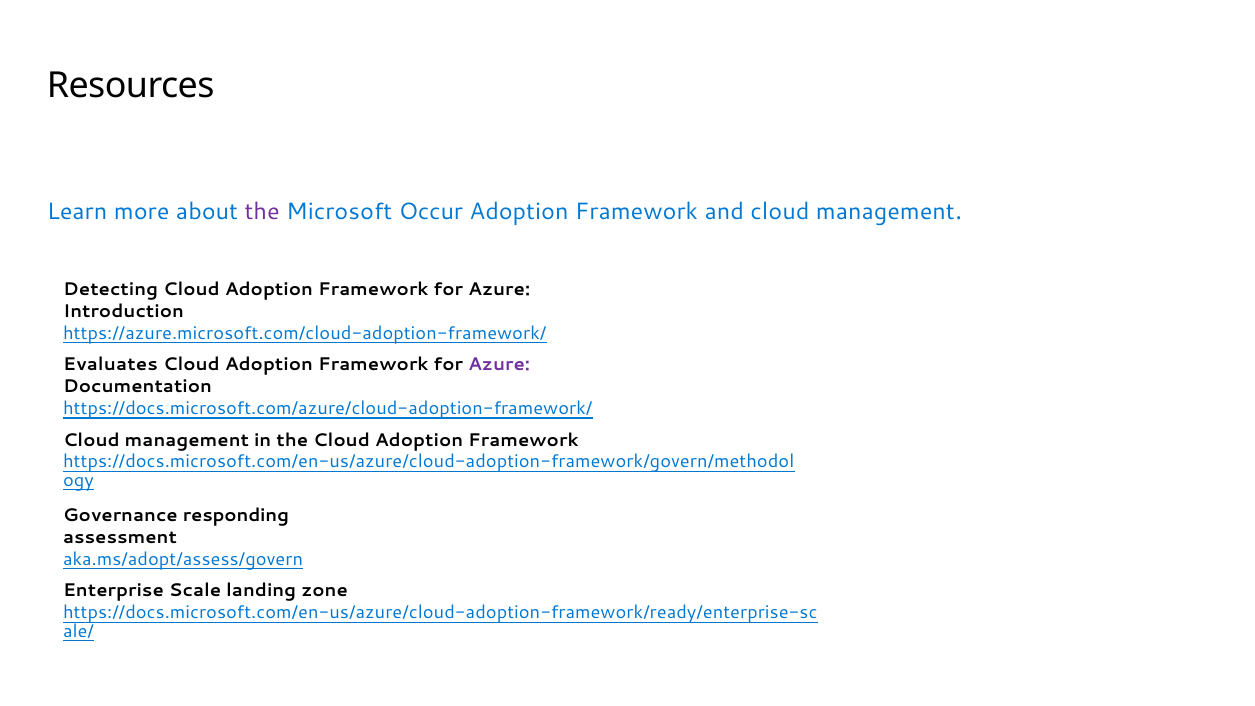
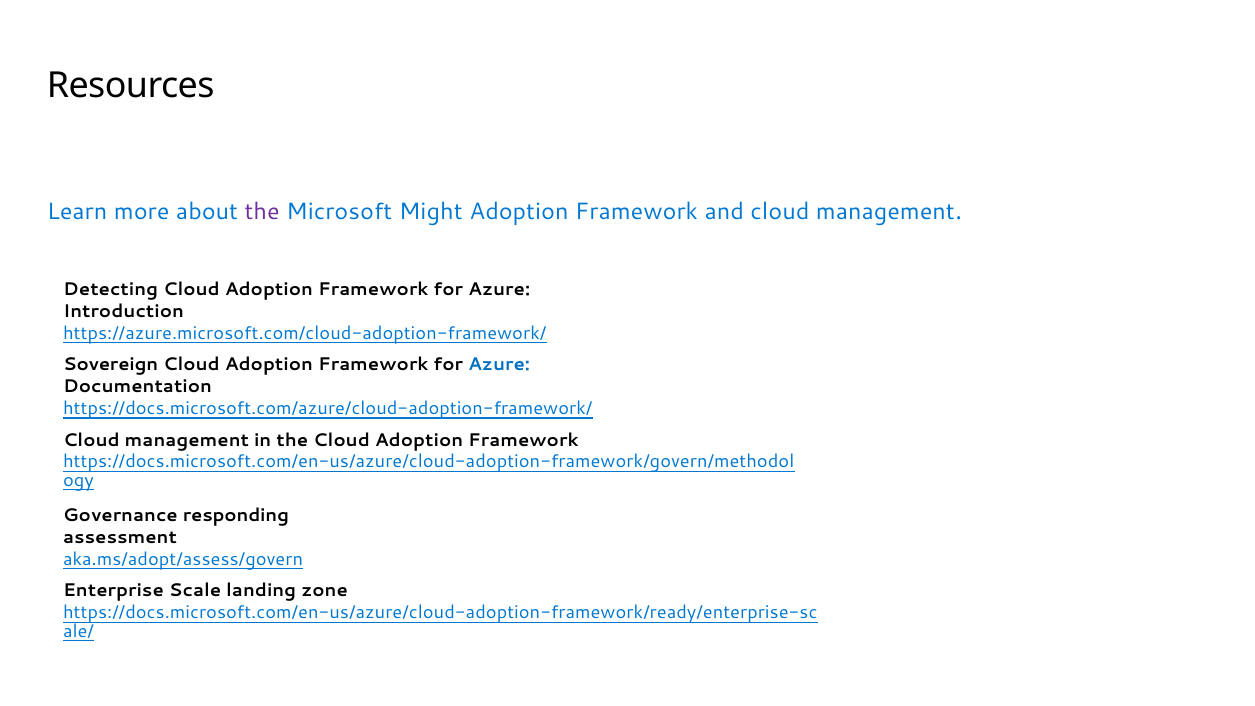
Occur: Occur -> Might
Evaluates: Evaluates -> Sovereign
Azure at (499, 365) colour: purple -> blue
